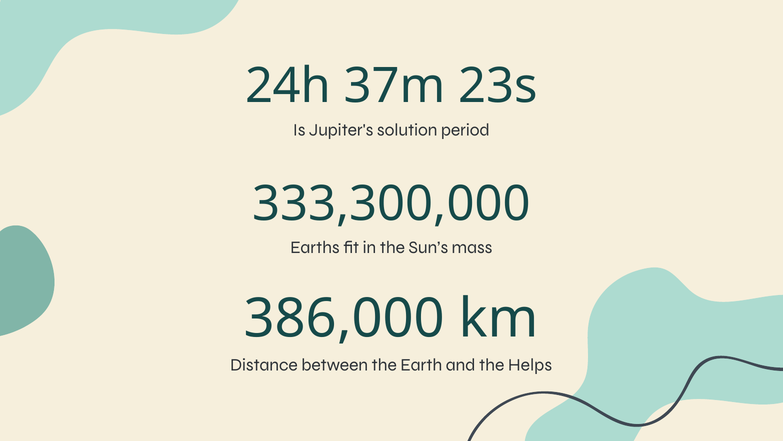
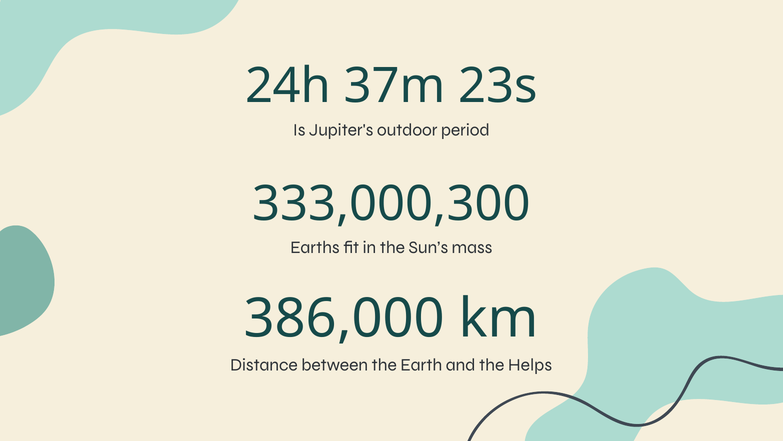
solution: solution -> outdoor
333,300,000: 333,300,000 -> 333,000,300
